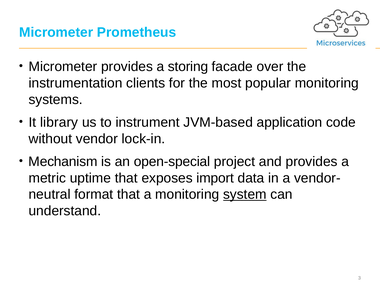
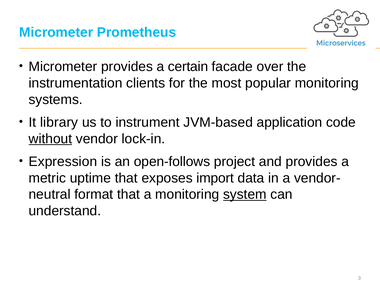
storing: storing -> certain
without underline: none -> present
Mechanism: Mechanism -> Expression
open-special: open-special -> open-follows
